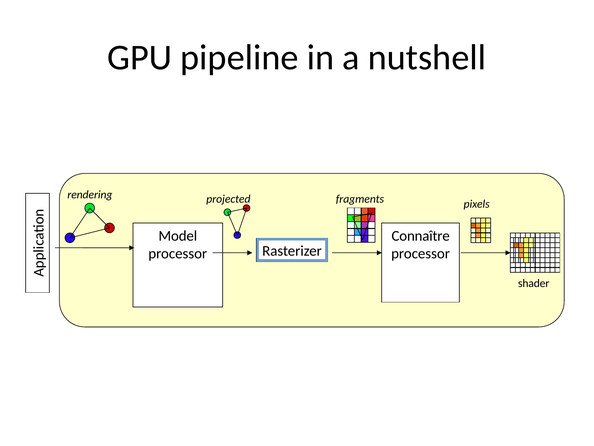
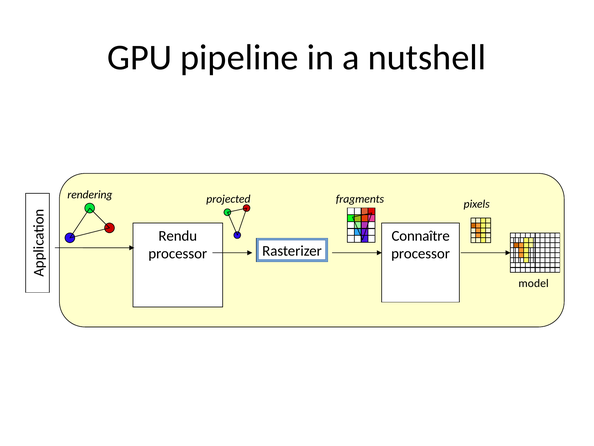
Model: Model -> Rendu
shader: shader -> model
